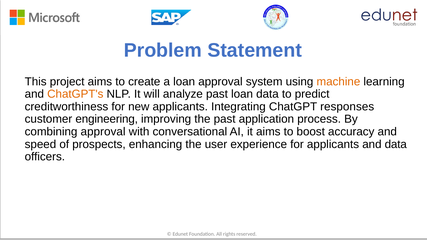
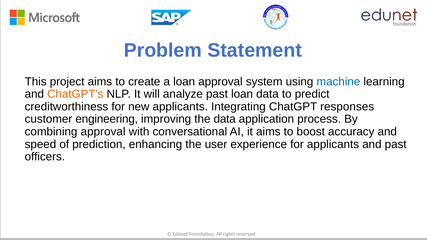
machine colour: orange -> blue
the past: past -> data
prospects: prospects -> prediction
and data: data -> past
